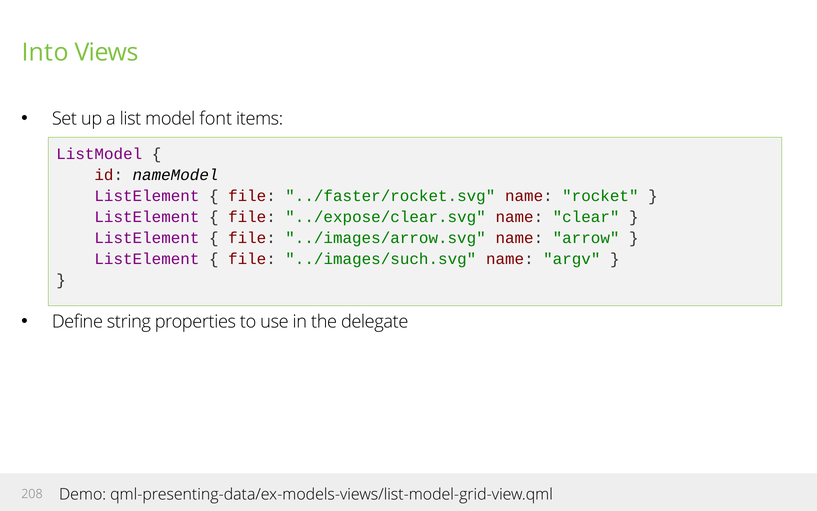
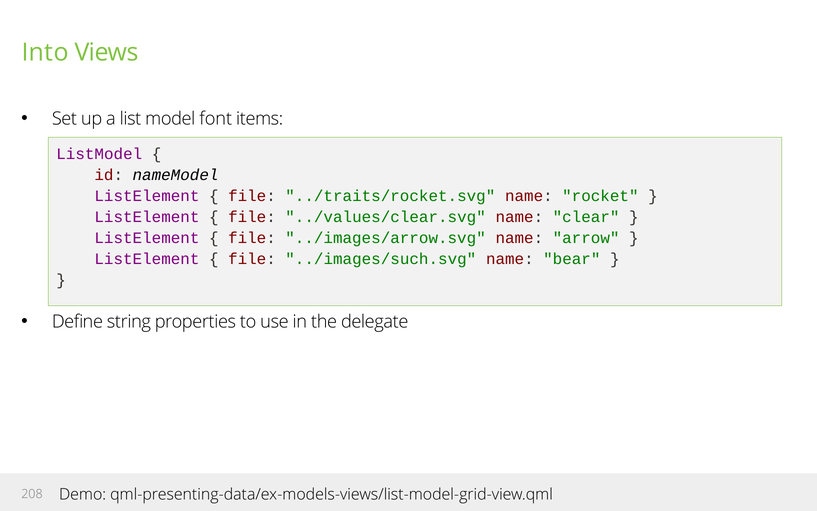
../faster/rocket.svg: ../faster/rocket.svg -> ../traits/rocket.svg
../expose/clear.svg: ../expose/clear.svg -> ../values/clear.svg
argv: argv -> bear
